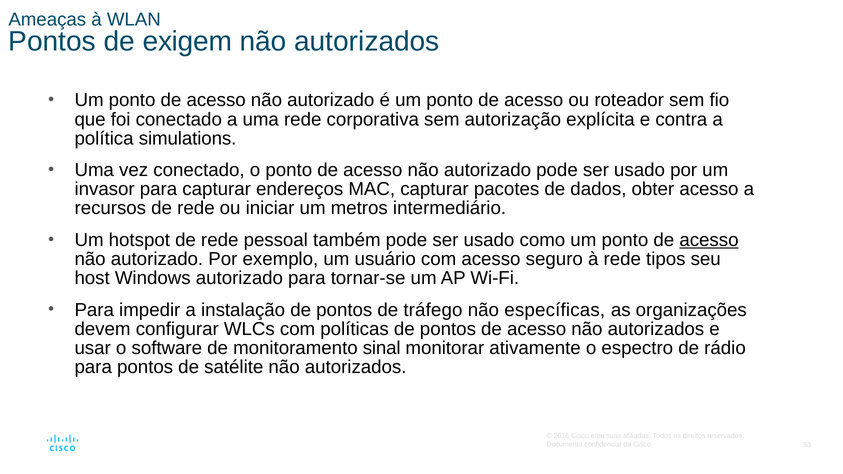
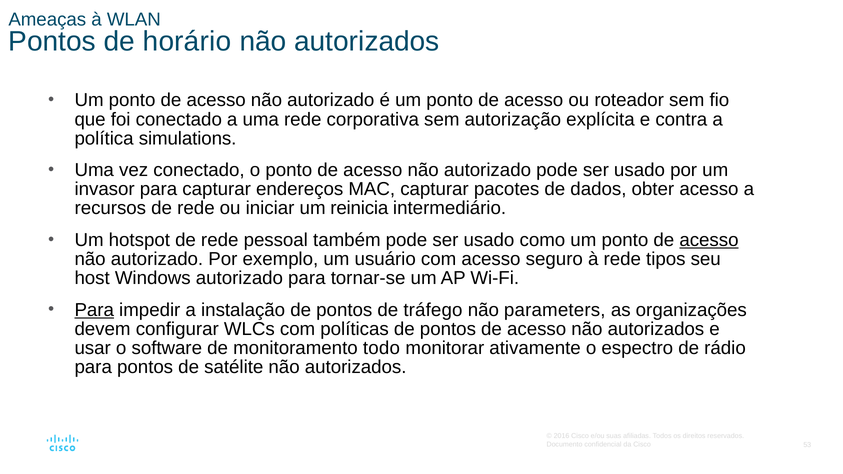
exigem: exigem -> horário
metros: metros -> reinicia
Para at (94, 310) underline: none -> present
específicas: específicas -> parameters
sinal: sinal -> todo
